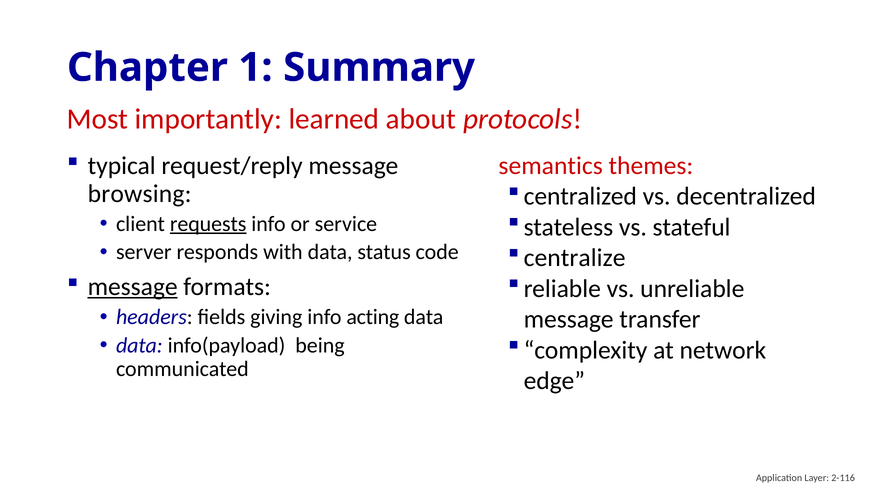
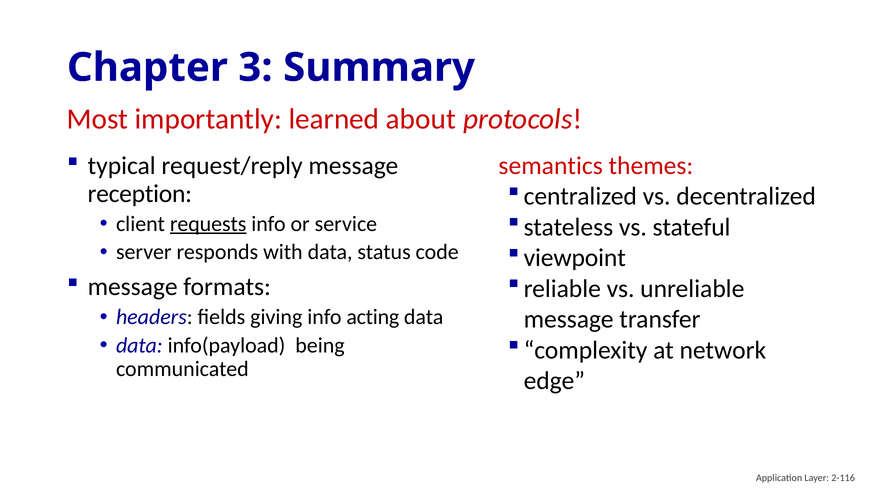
1: 1 -> 3
browsing: browsing -> reception
centralize: centralize -> viewpoint
message at (133, 287) underline: present -> none
